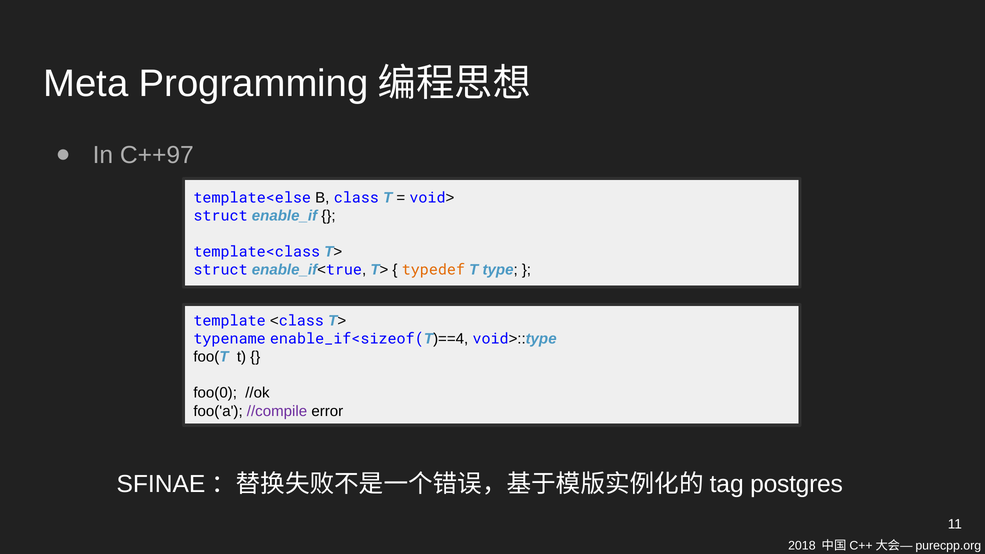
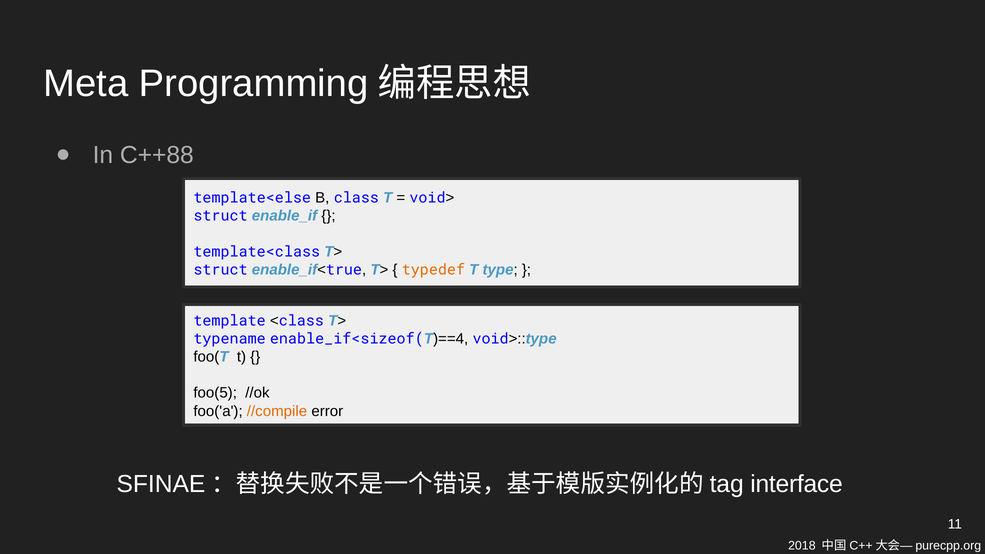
C++97: C++97 -> C++88
foo(0: foo(0 -> foo(5
//compile colour: purple -> orange
postgres: postgres -> interface
